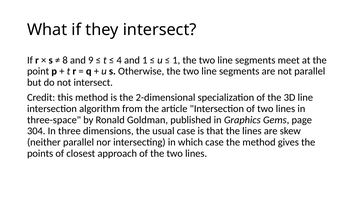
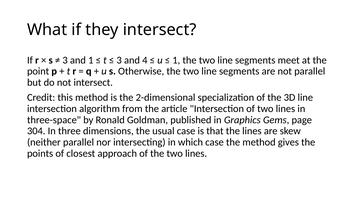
8 at (65, 60): 8 -> 3
and 9: 9 -> 1
4 at (119, 60): 4 -> 3
and 1: 1 -> 4
